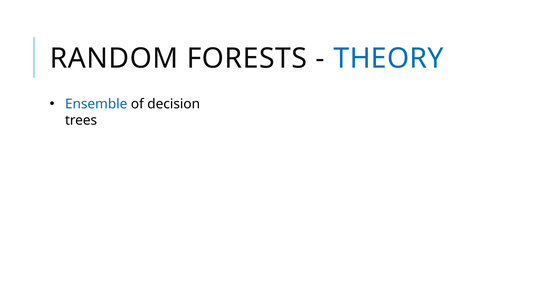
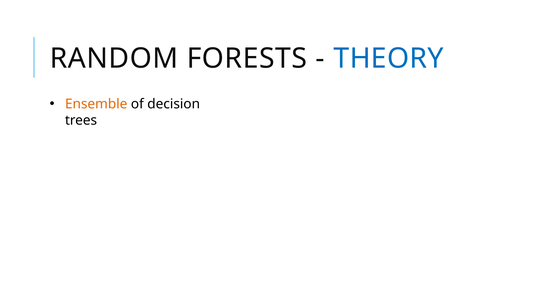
Ensemble colour: blue -> orange
